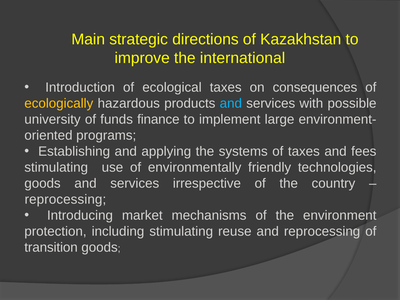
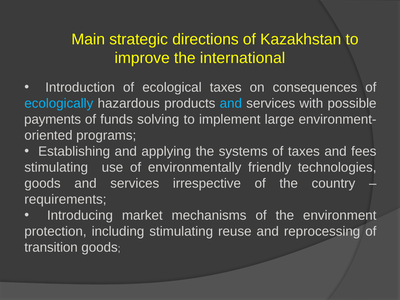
ecologically colour: yellow -> light blue
university: university -> payments
finance: finance -> solving
reprocessing at (65, 199): reprocessing -> requirements
